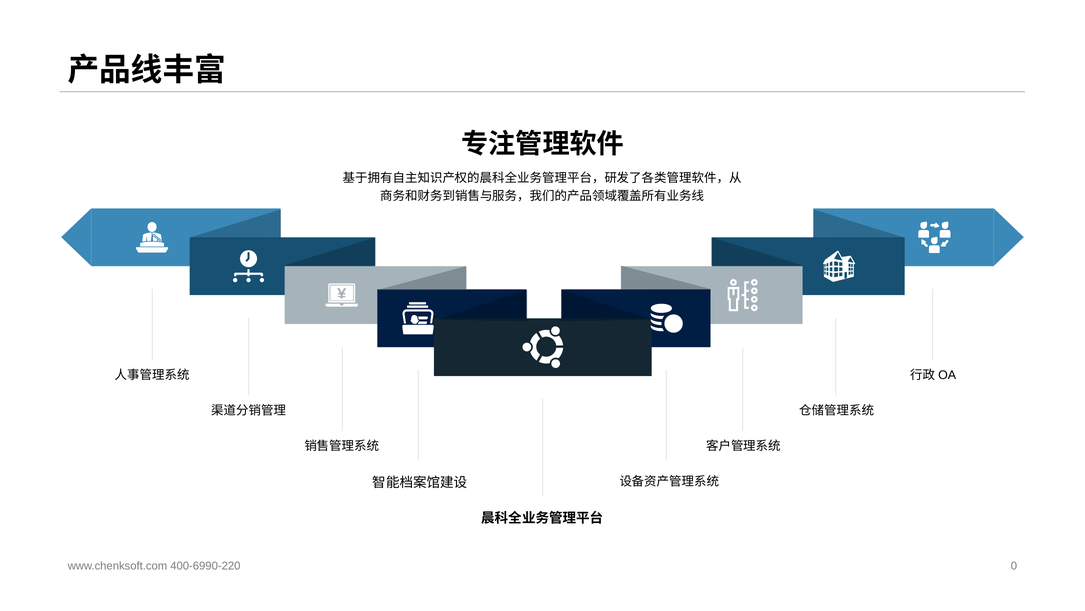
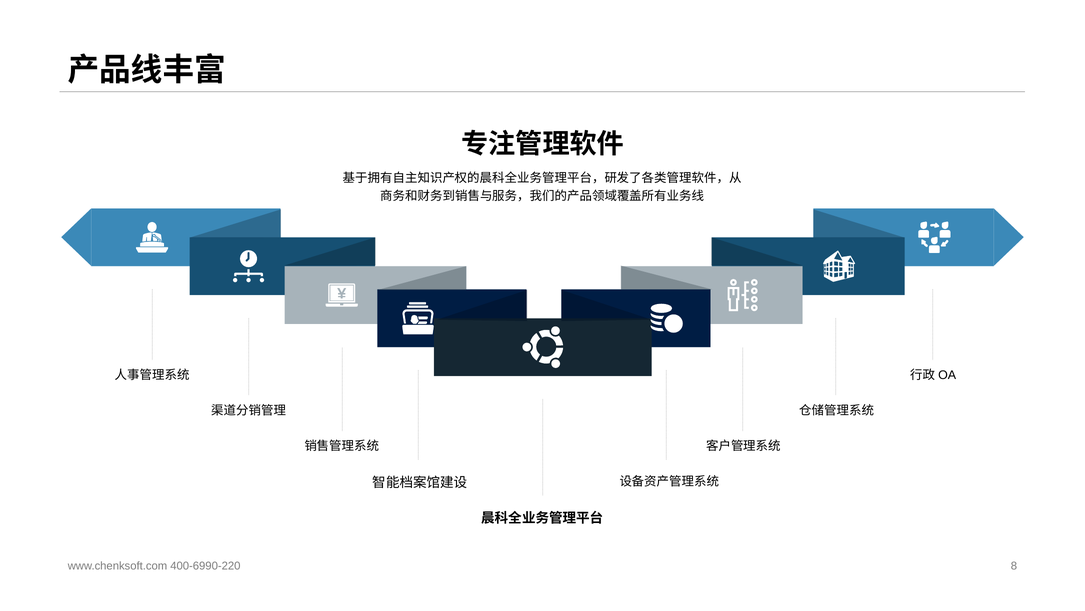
0: 0 -> 8
